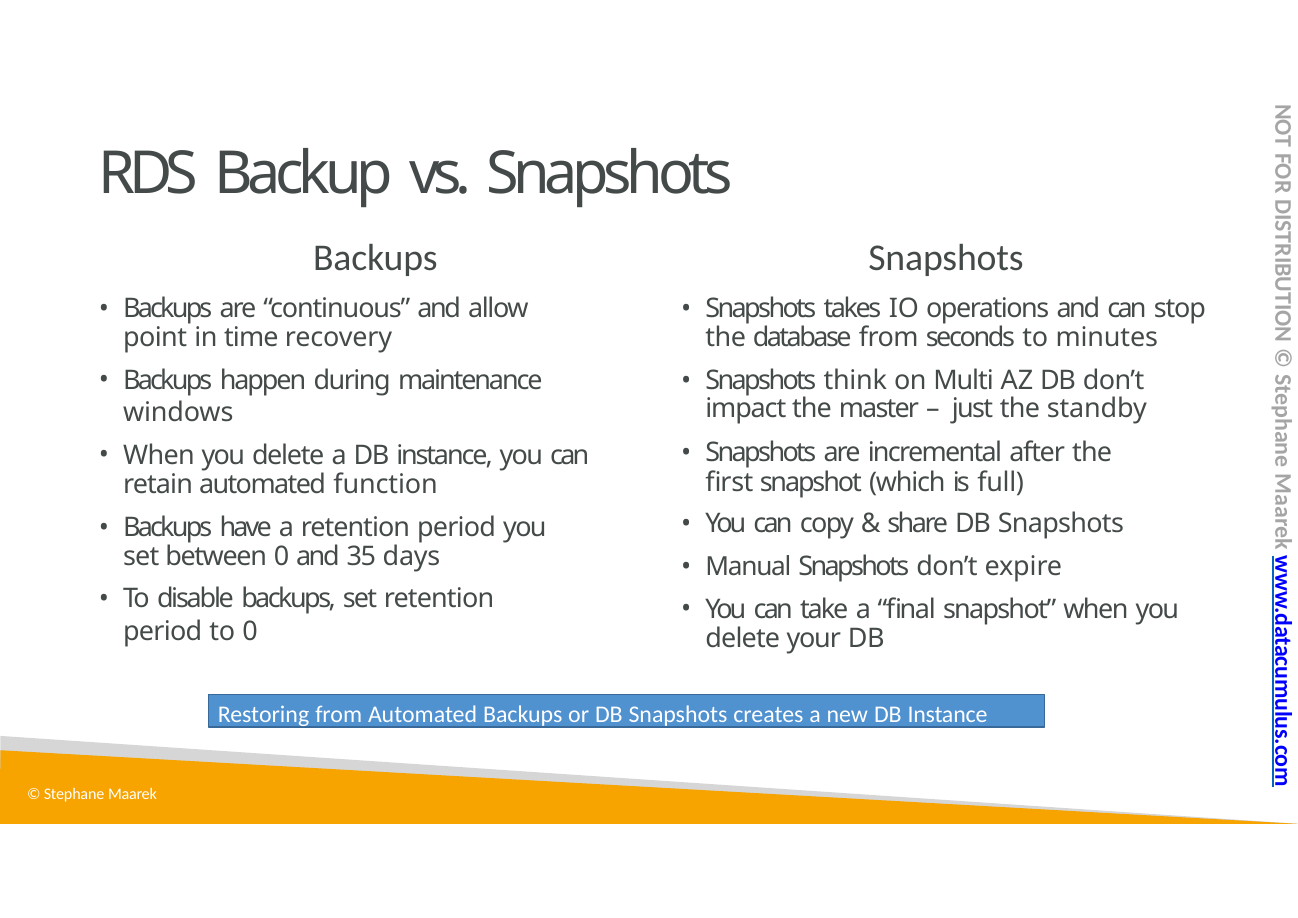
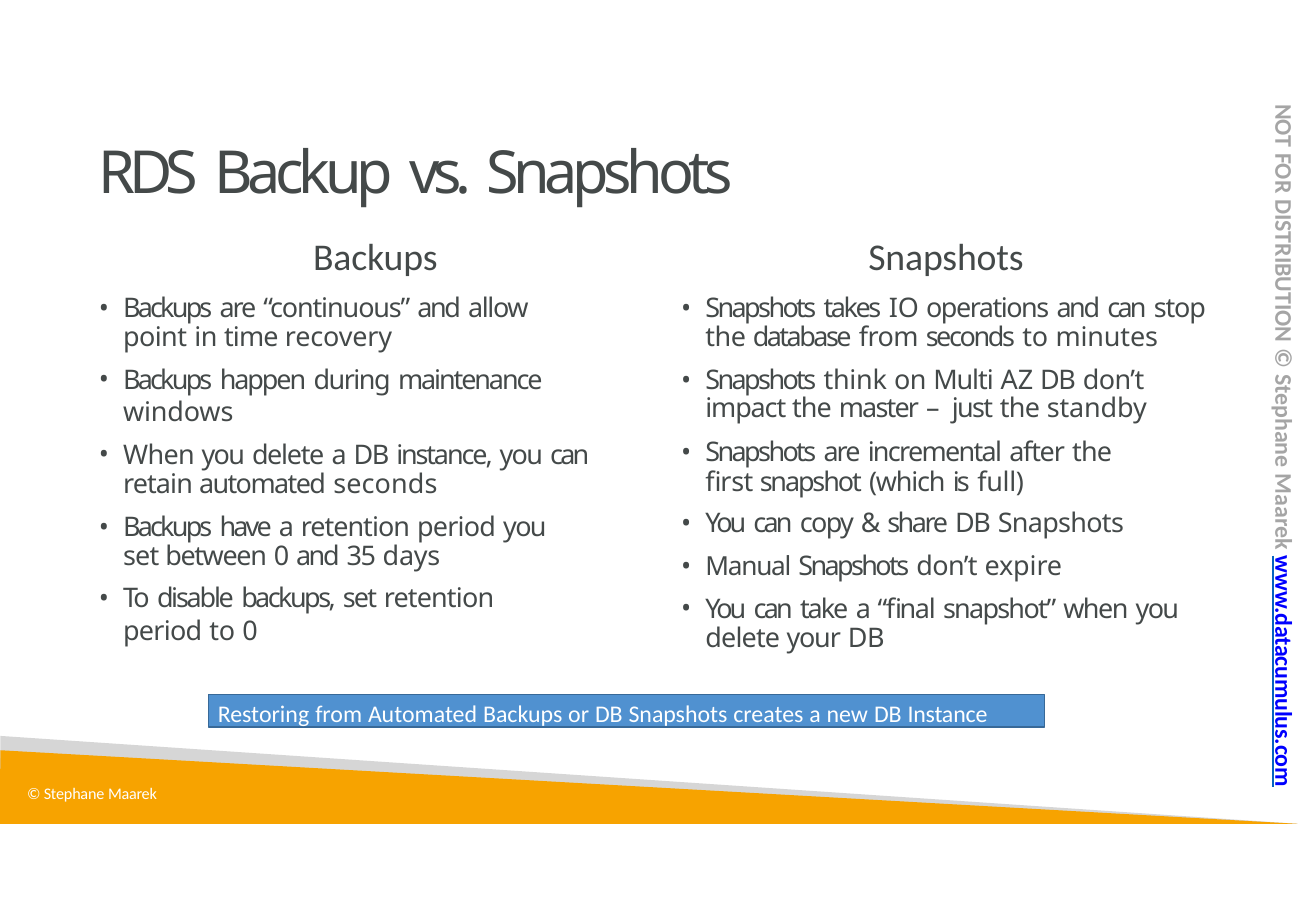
automated function: function -> seconds
